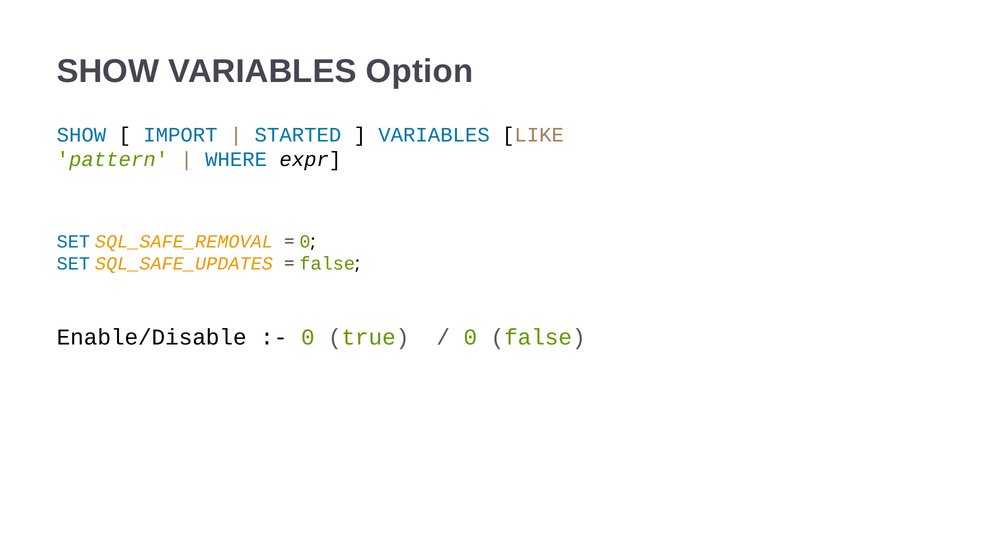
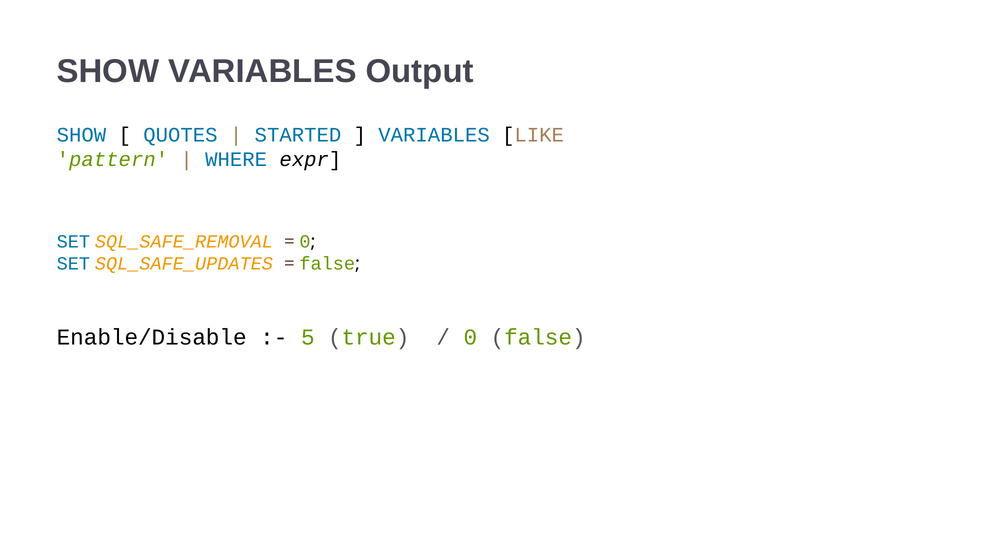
Option: Option -> Output
IMPORT: IMPORT -> QUOTES
0 at (308, 338): 0 -> 5
